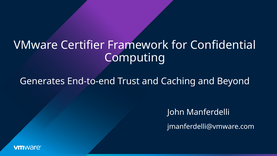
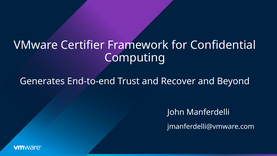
Caching: Caching -> Recover
